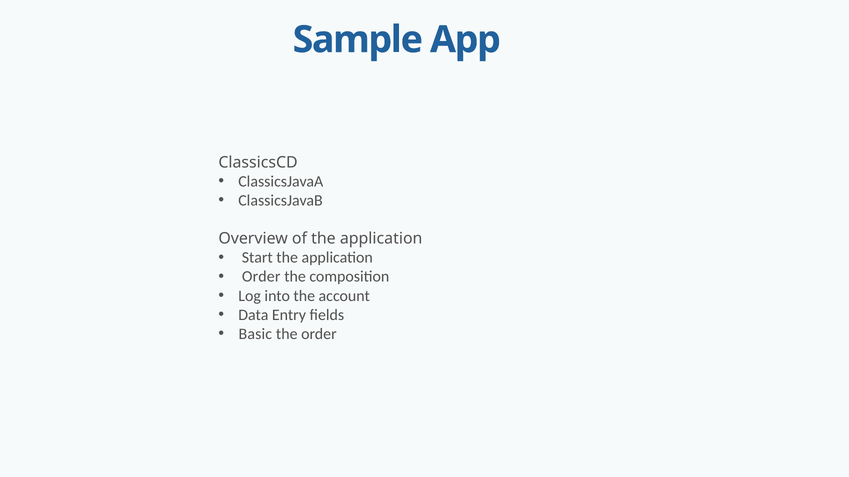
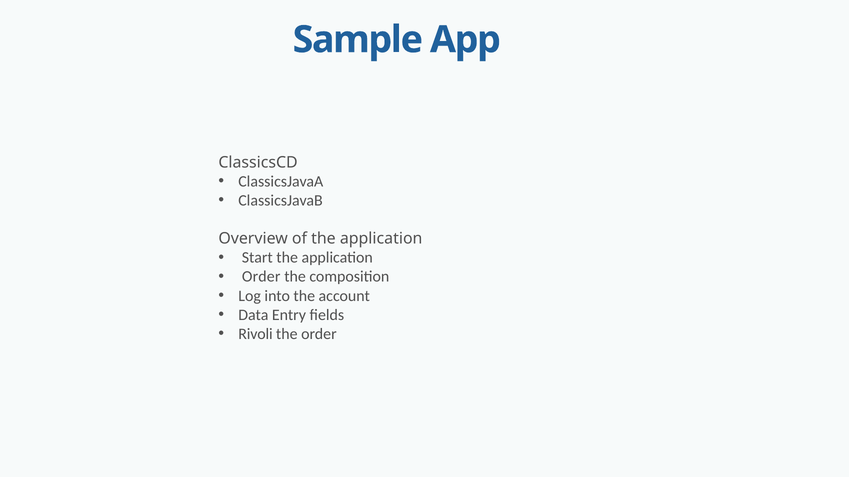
Basic: Basic -> Rivoli
